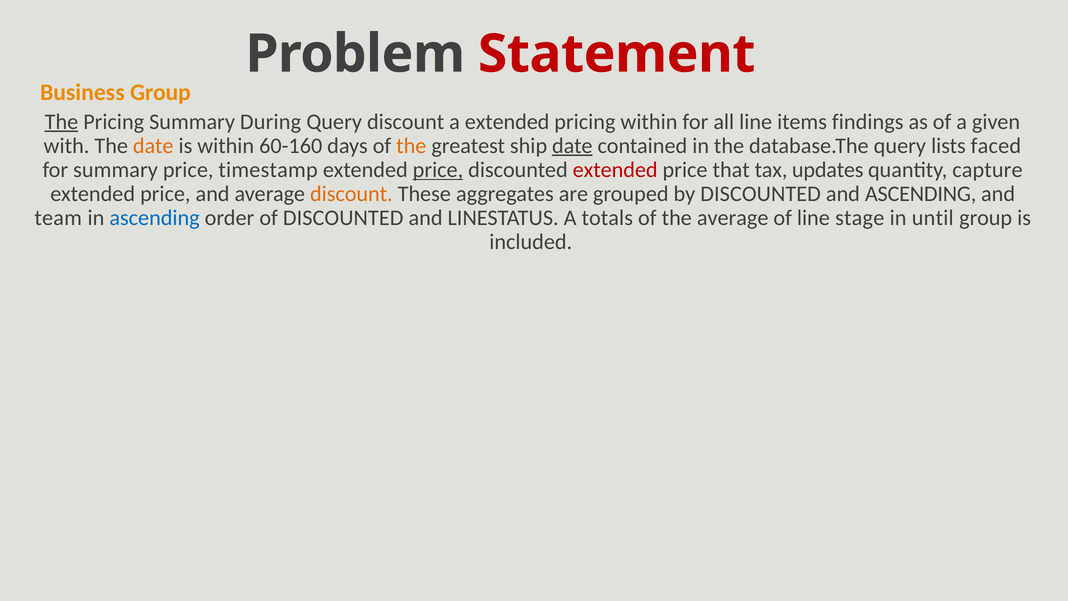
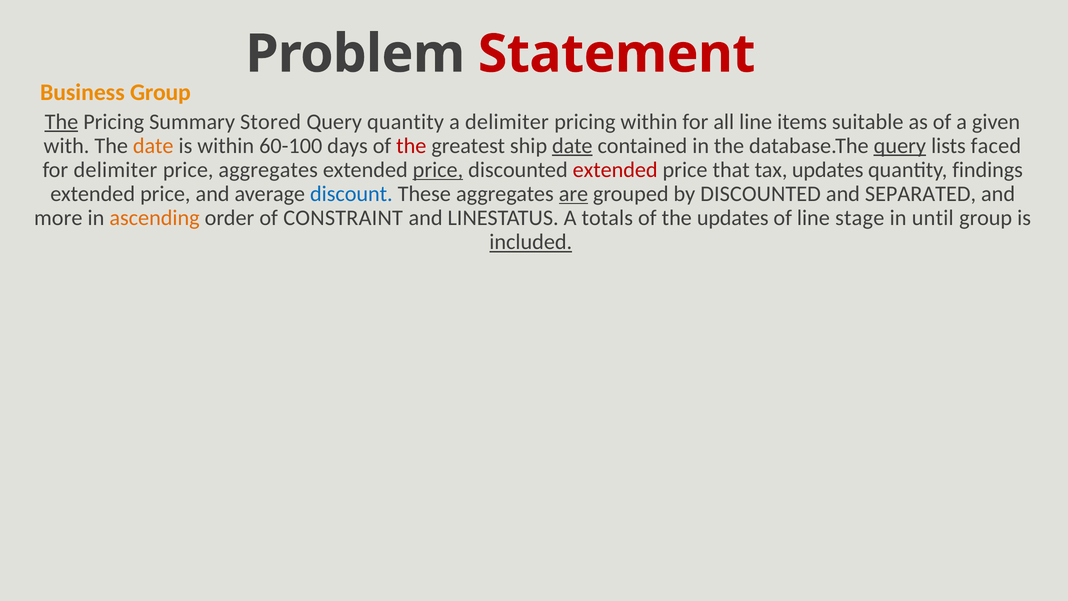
During: During -> Stored
Query discount: discount -> quantity
a extended: extended -> delimiter
findings: findings -> suitable
60-160: 60-160 -> 60-100
the at (411, 146) colour: orange -> red
query at (900, 146) underline: none -> present
for summary: summary -> delimiter
price timestamp: timestamp -> aggregates
capture: capture -> findings
discount at (351, 194) colour: orange -> blue
are underline: none -> present
and ASCENDING: ASCENDING -> SEPARATED
team: team -> more
ascending at (155, 218) colour: blue -> orange
of DISCOUNTED: DISCOUNTED -> CONSTRAINT
the average: average -> updates
included underline: none -> present
